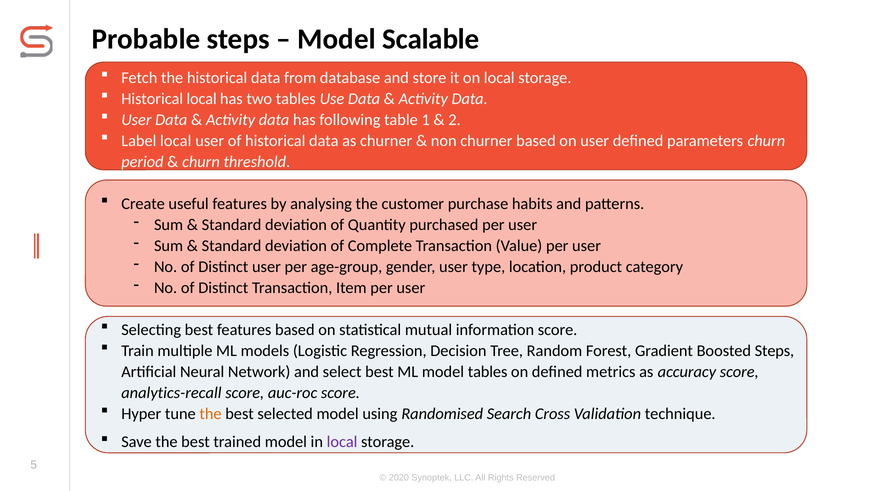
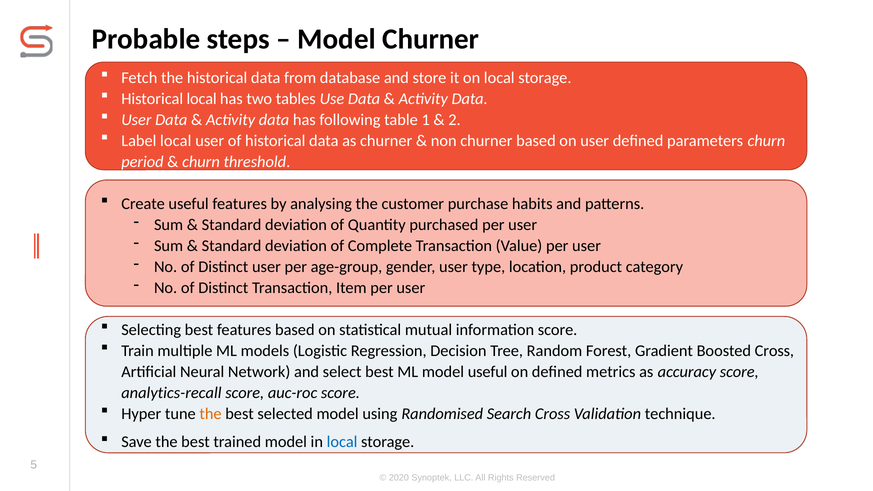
Model Scalable: Scalable -> Churner
Boosted Steps: Steps -> Cross
model tables: tables -> useful
local at (342, 442) colour: purple -> blue
